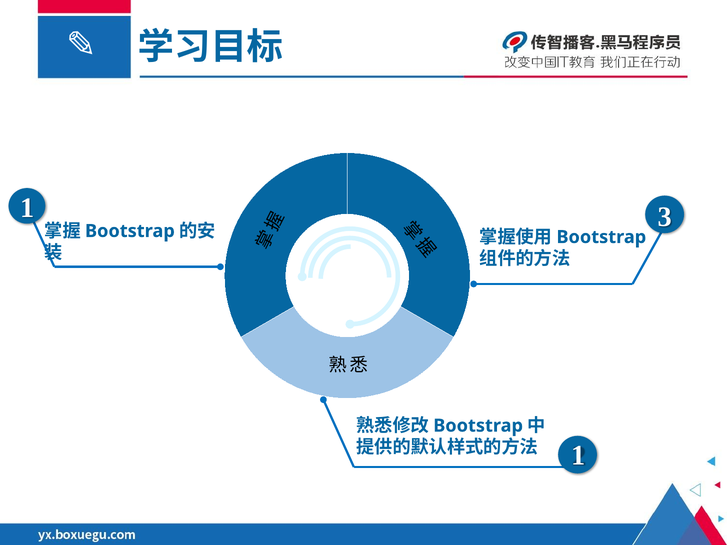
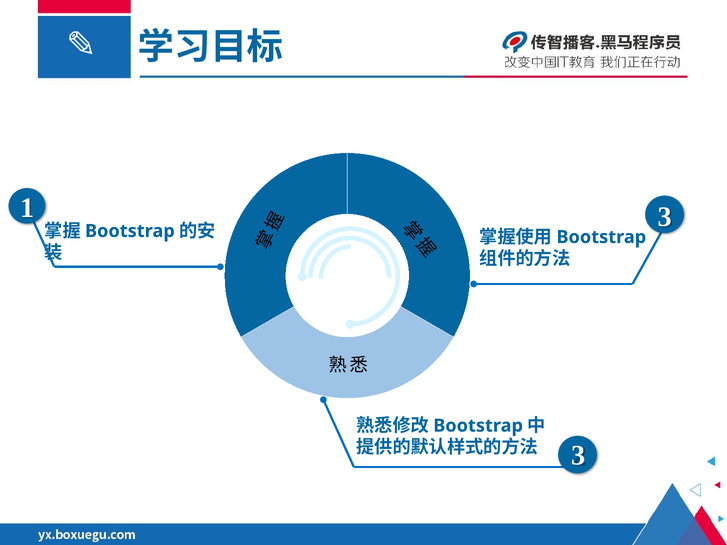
1 at (578, 455): 1 -> 3
